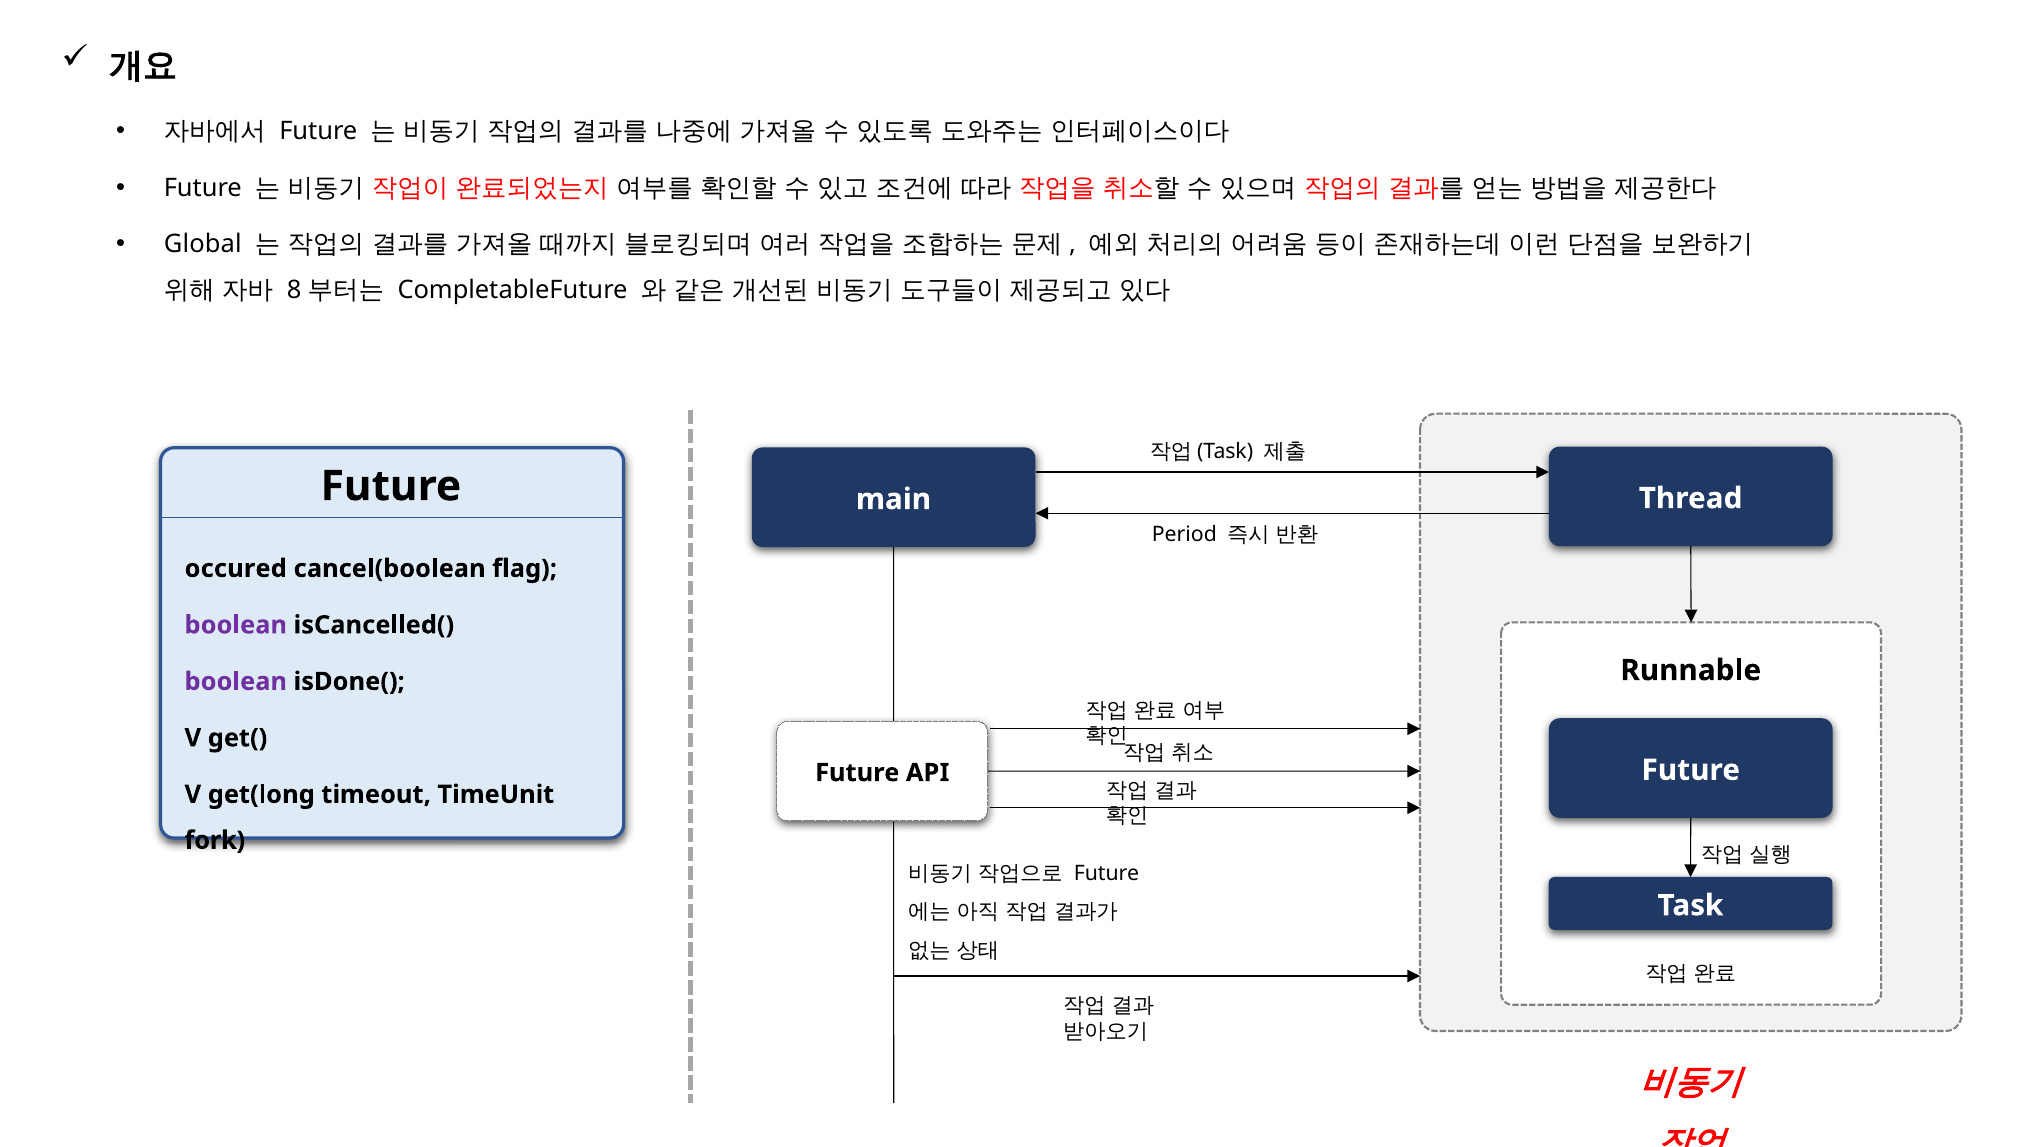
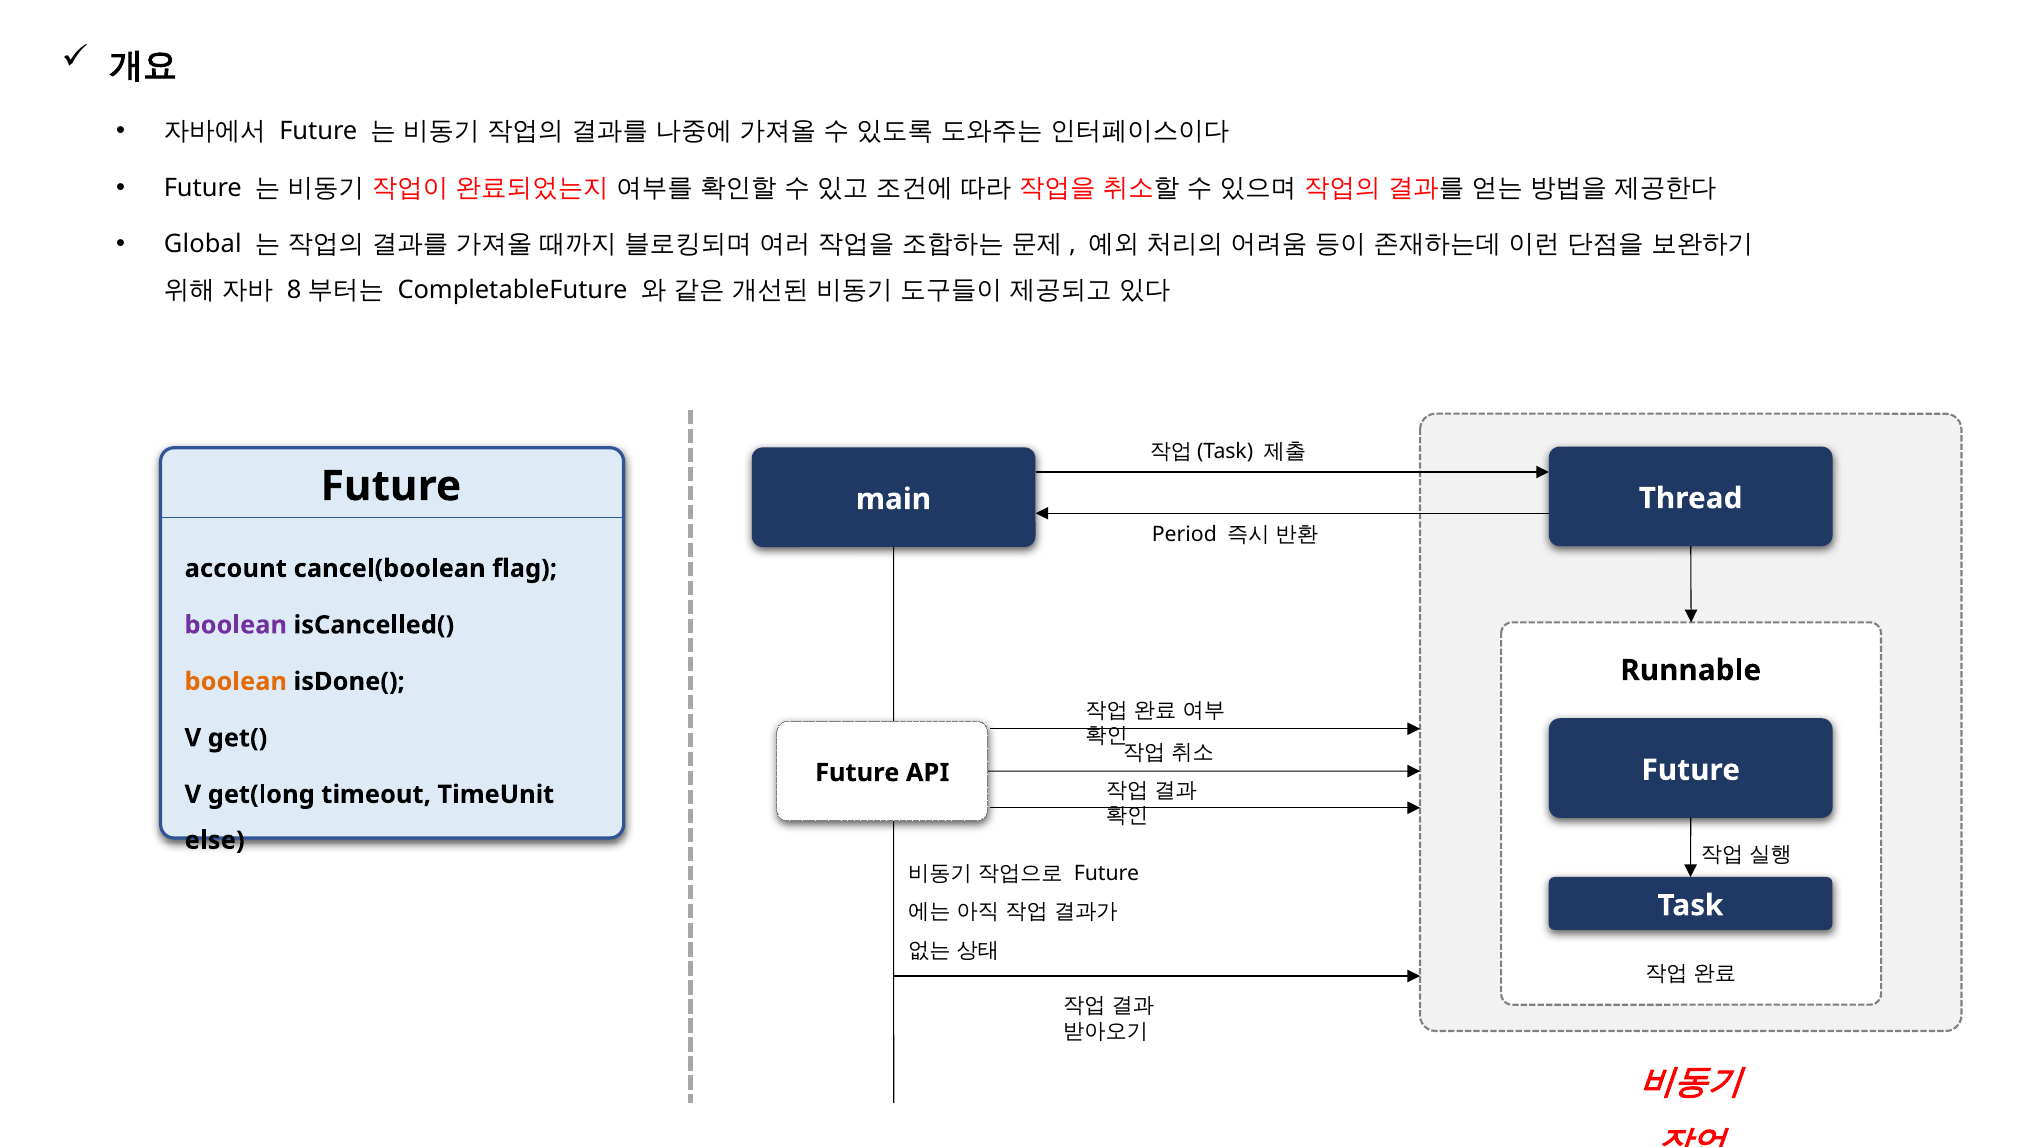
occured: occured -> account
boolean at (236, 682) colour: purple -> orange
fork: fork -> else
